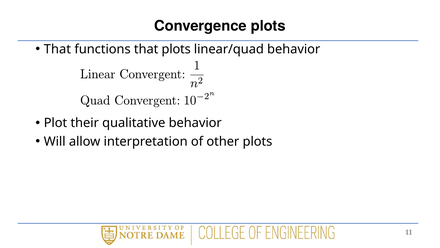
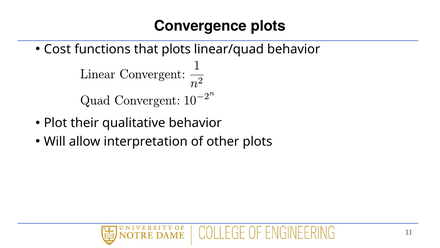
That at (57, 49): That -> Cost
